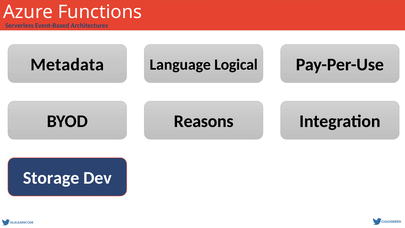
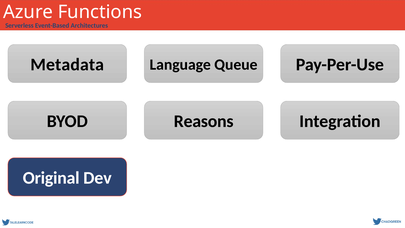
Logical: Logical -> Queue
Storage: Storage -> Original
